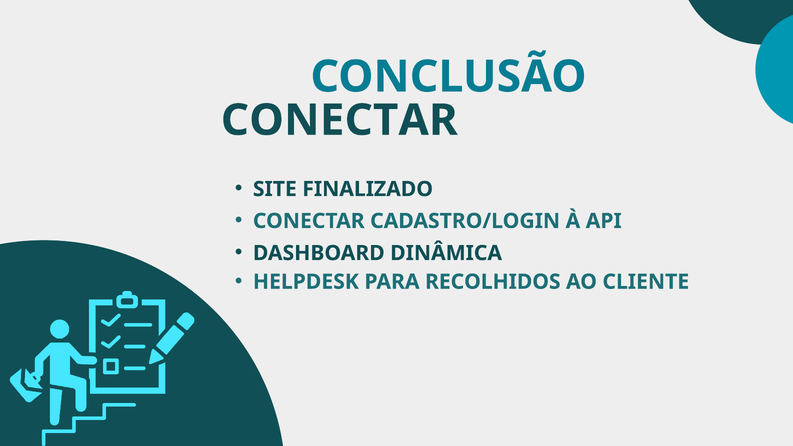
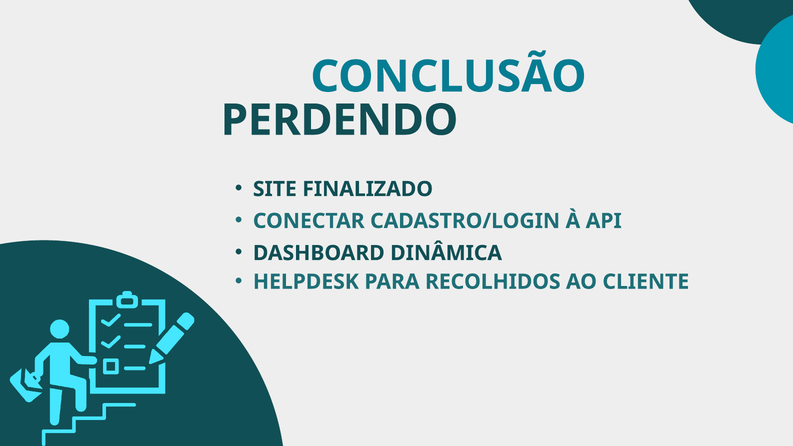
CONECTAR at (339, 120): CONECTAR -> PERDENDO
